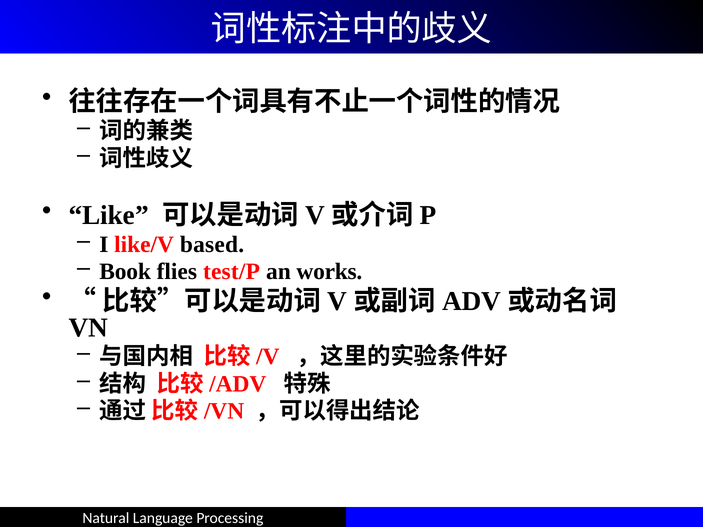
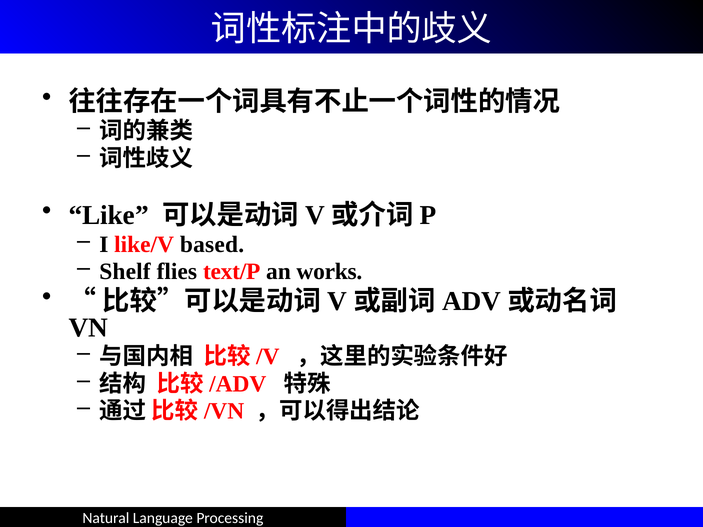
Book: Book -> Shelf
test/P: test/P -> text/P
